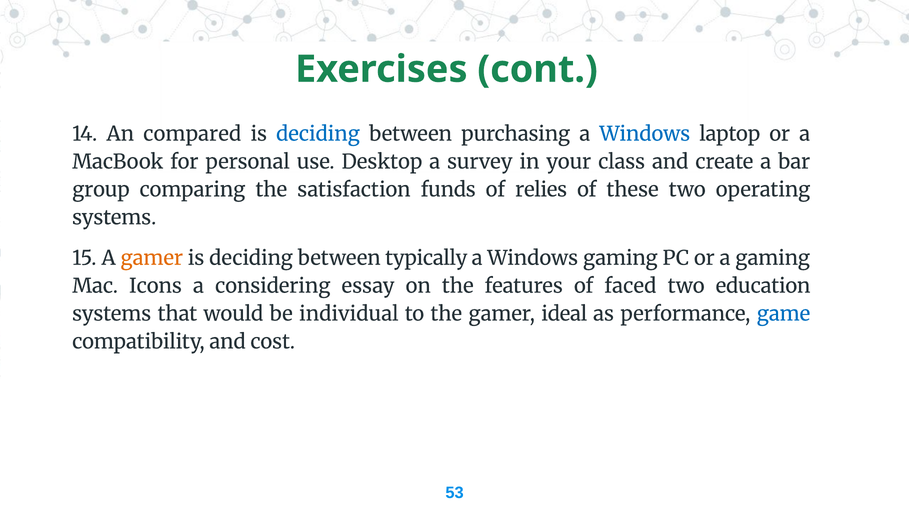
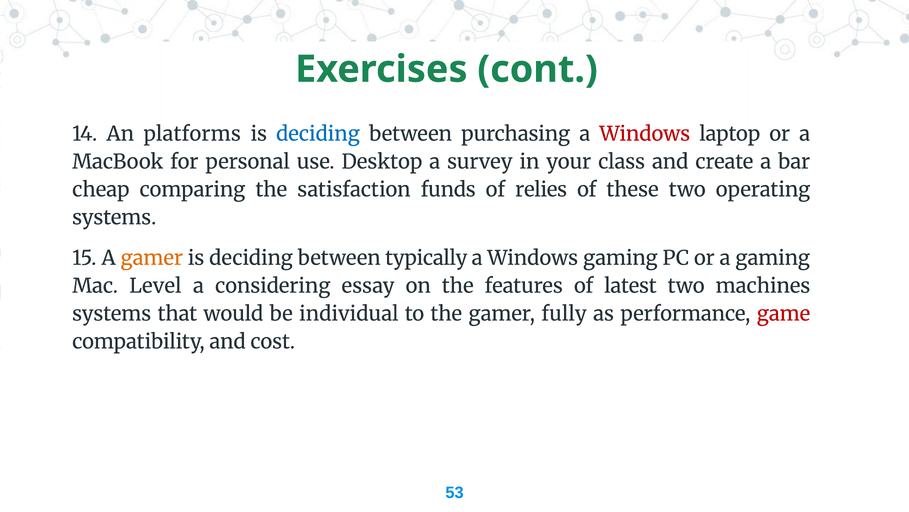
compared: compared -> platforms
Windows at (645, 134) colour: blue -> red
group: group -> cheap
Icons: Icons -> Level
faced: faced -> latest
education: education -> machines
ideal: ideal -> fully
game colour: blue -> red
